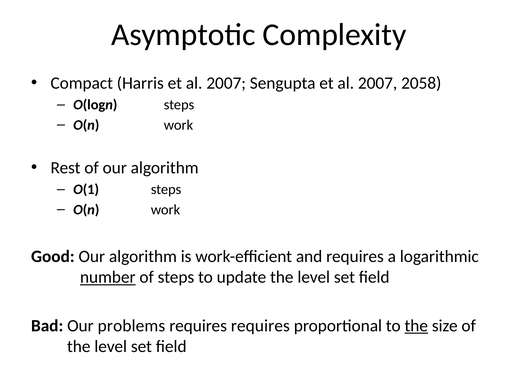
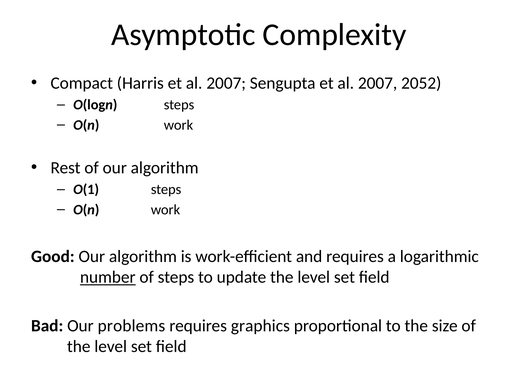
2058: 2058 -> 2052
requires requires: requires -> graphics
the at (416, 325) underline: present -> none
